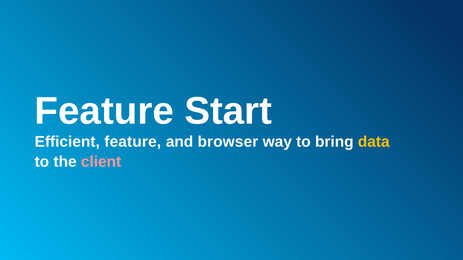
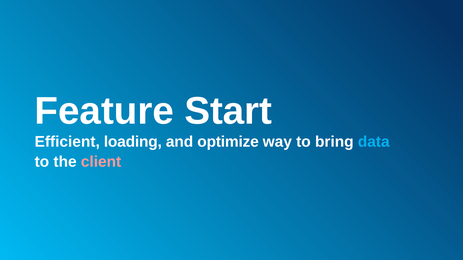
Efficient feature: feature -> loading
browser: browser -> optimize
data colour: yellow -> light blue
